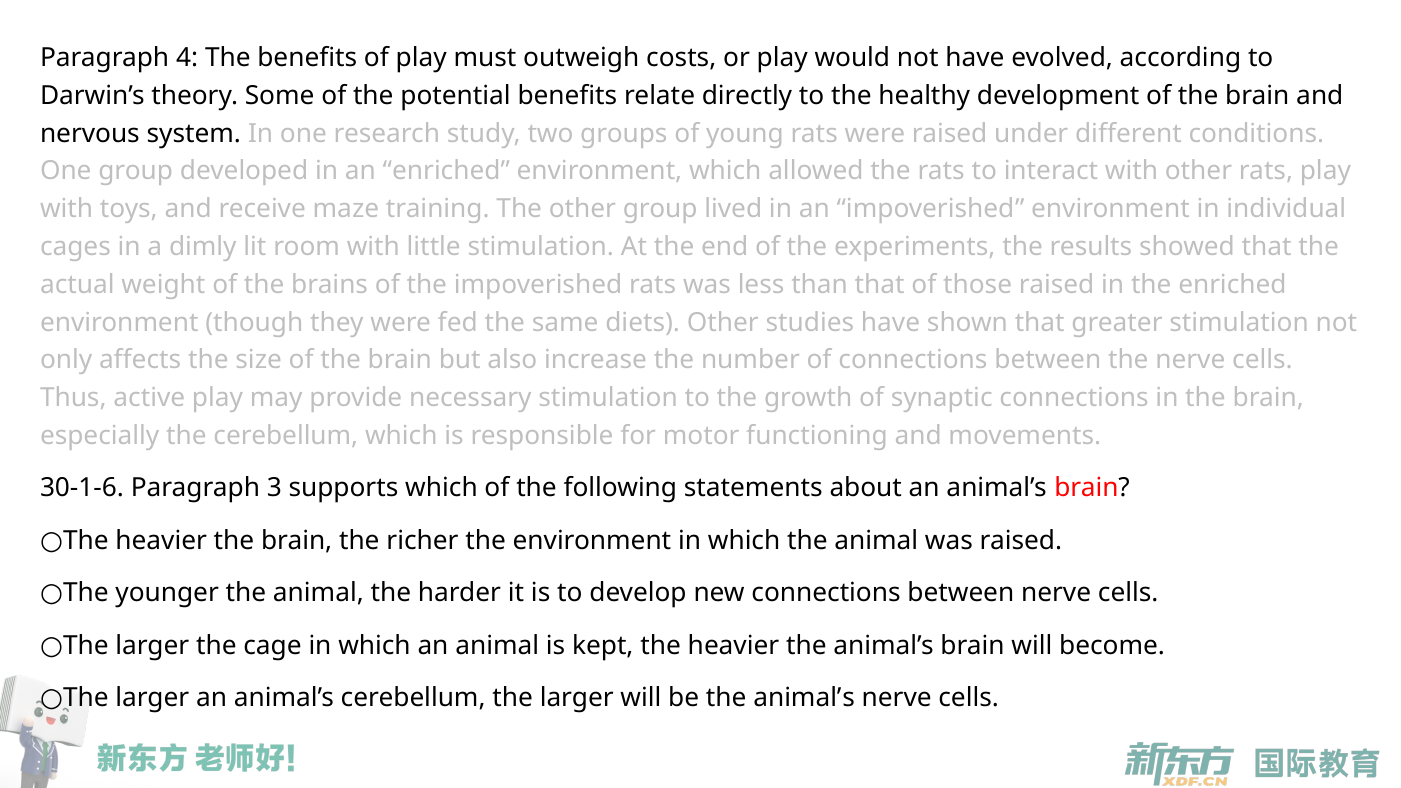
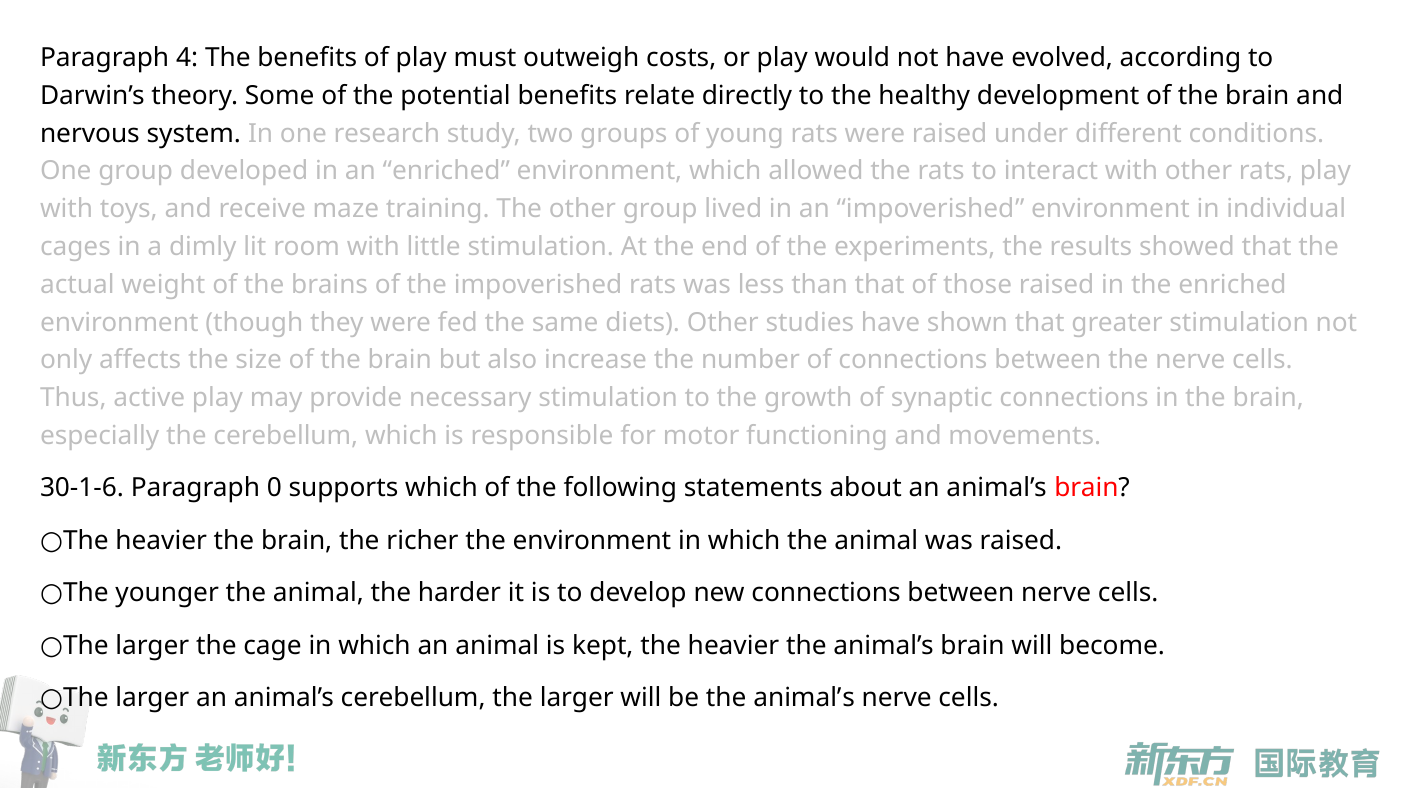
3: 3 -> 0
